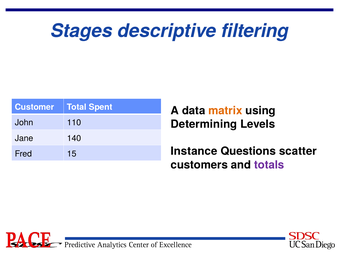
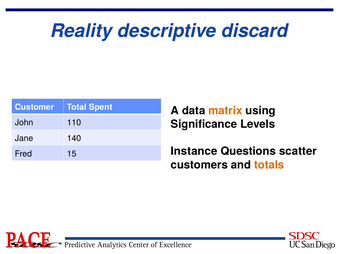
Stages: Stages -> Reality
filtering: filtering -> discard
Determining: Determining -> Significance
totals colour: purple -> orange
